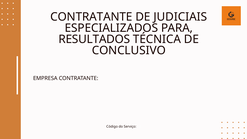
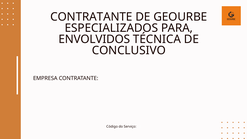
JUDICIAIS: JUDICIAIS -> GEOURBE
RESULTADOS: RESULTADOS -> ENVOLVIDOS
